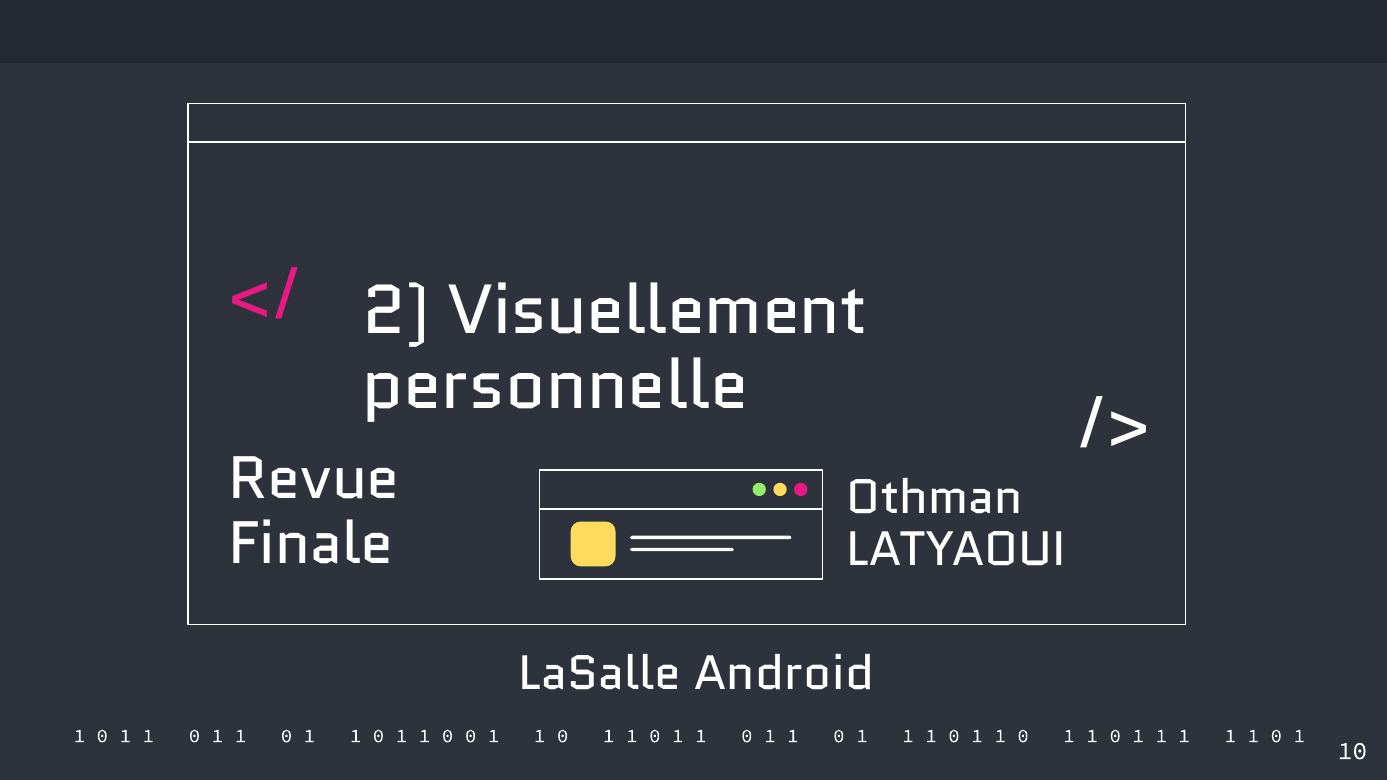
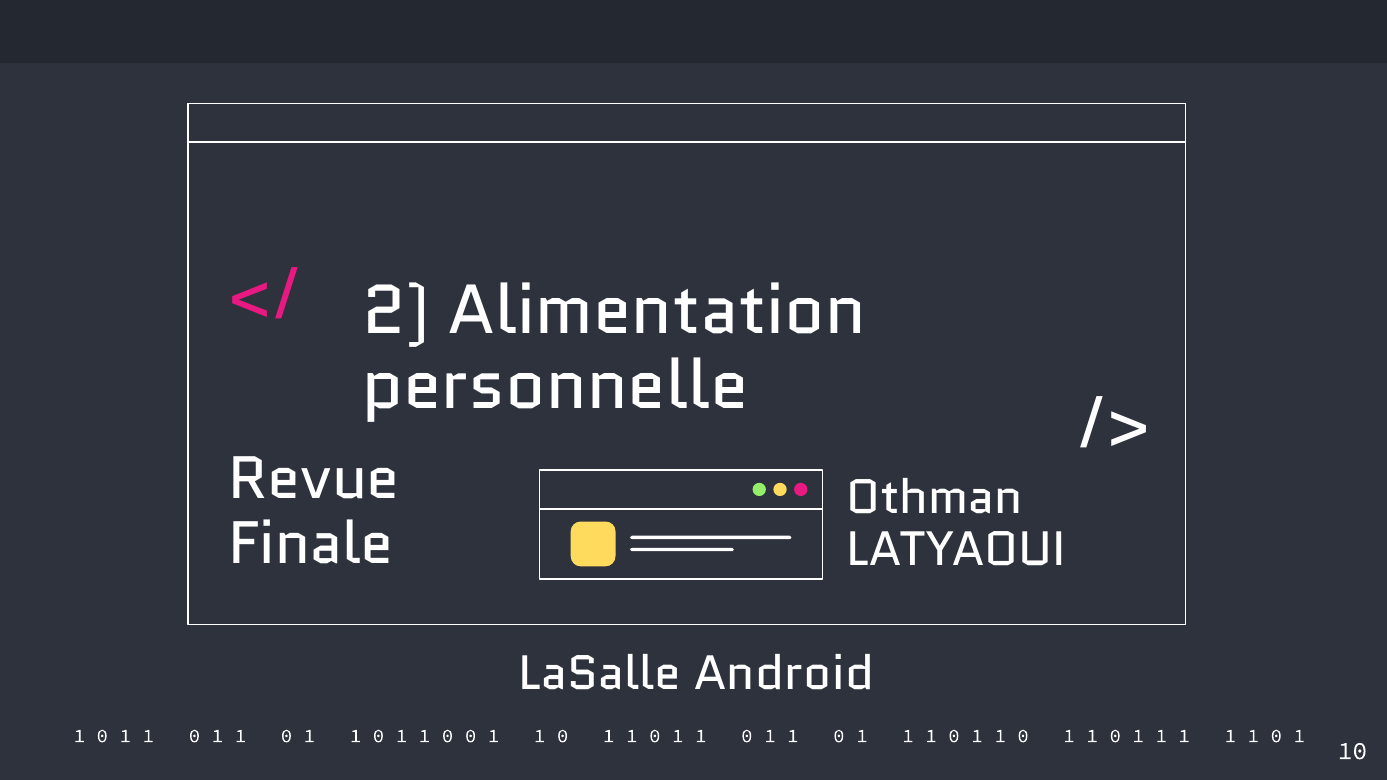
Visuellement: Visuellement -> Alimentation
